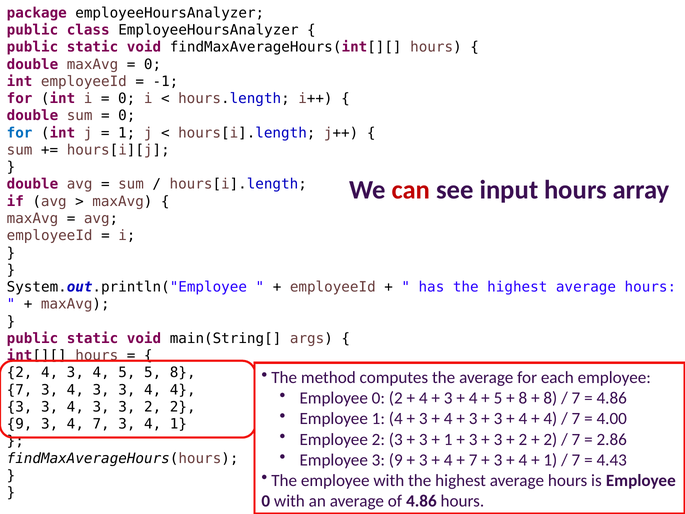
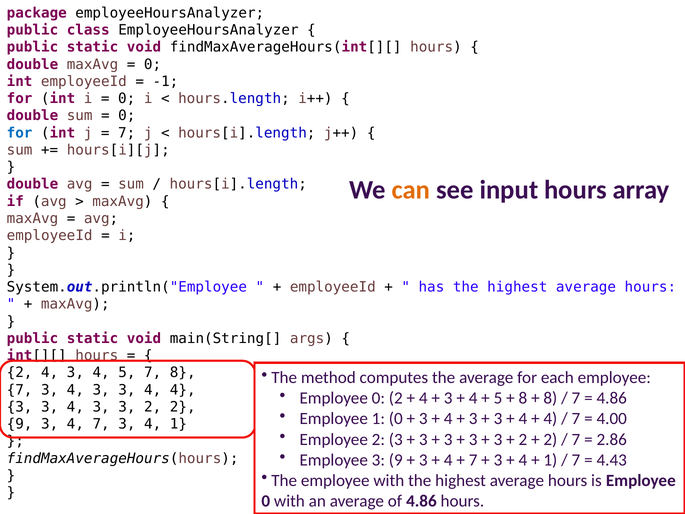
1 at (127, 133): 1 -> 7
can colour: red -> orange
5 5: 5 -> 7
1 4: 4 -> 0
1 at (448, 439): 1 -> 3
